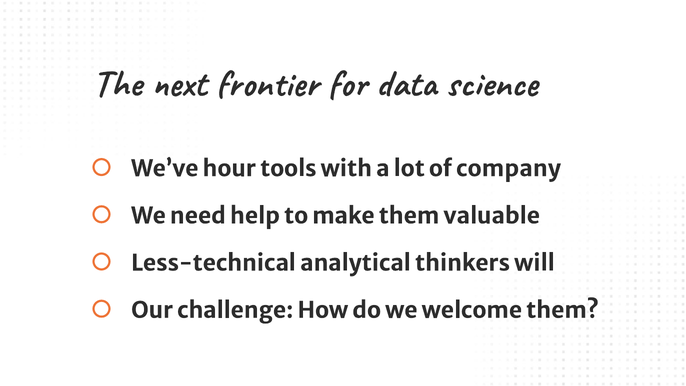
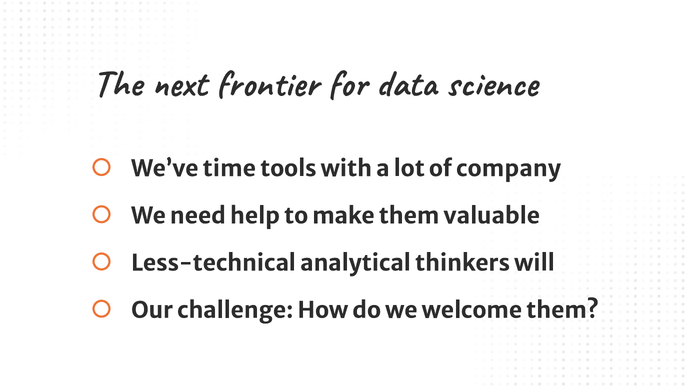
hour: hour -> time
